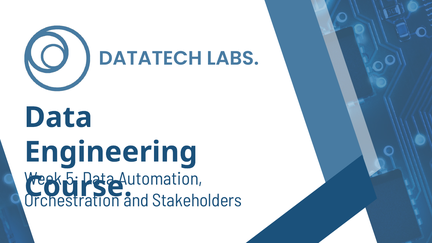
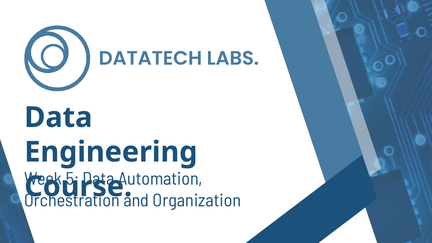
Stakeholders: Stakeholders -> Organization
